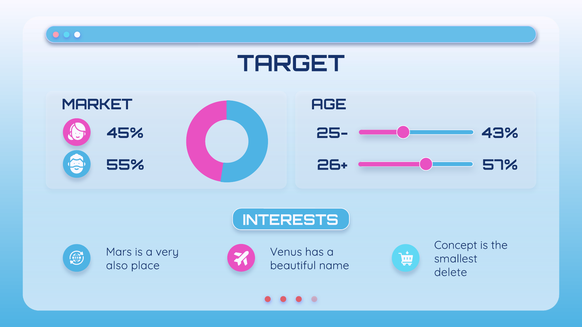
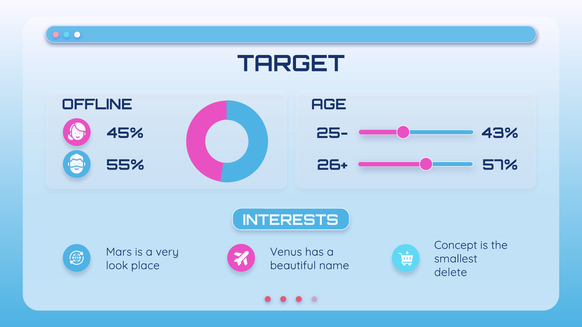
MARKET: MARKET -> OFFLINE
also: also -> look
